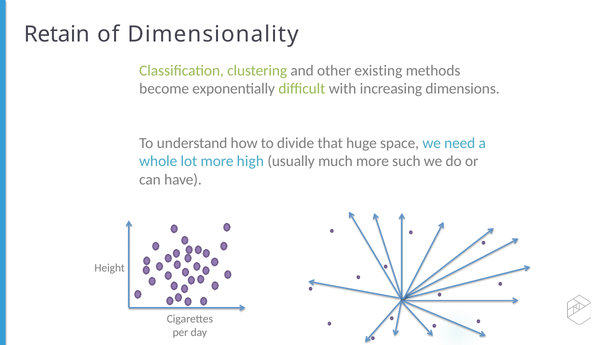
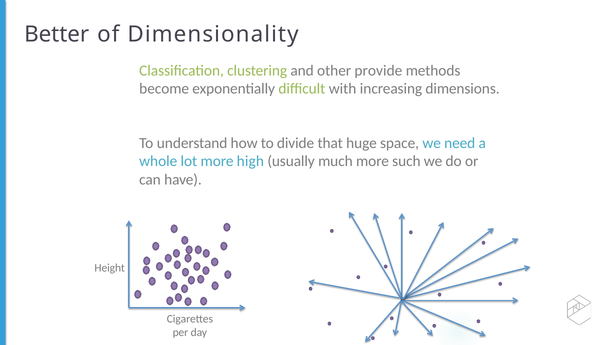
Retain: Retain -> Better
existing: existing -> provide
